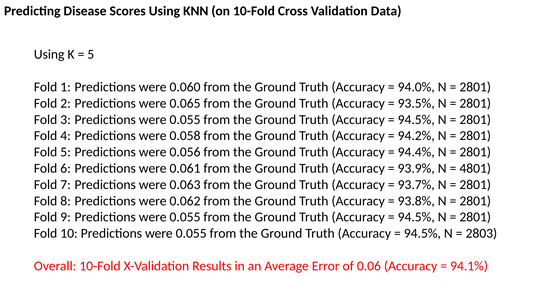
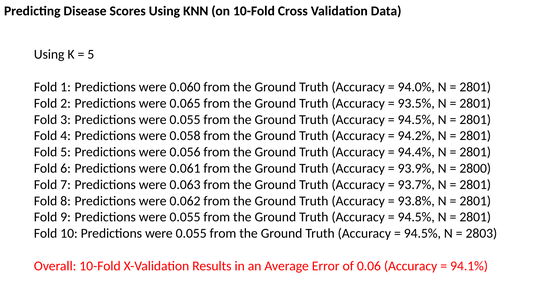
4801: 4801 -> 2800
